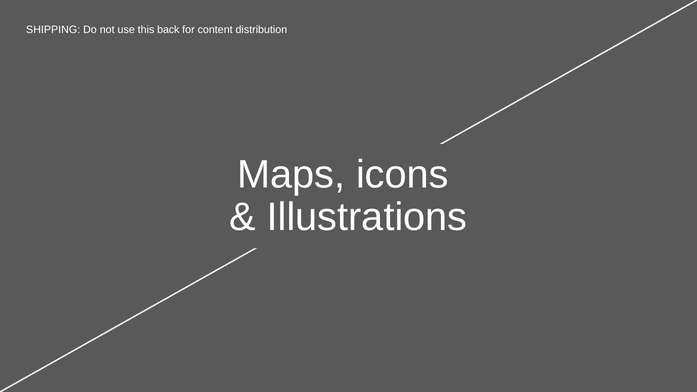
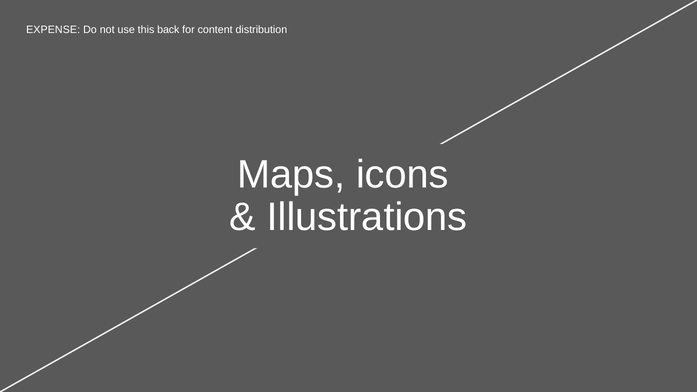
SHIPPING: SHIPPING -> EXPENSE
